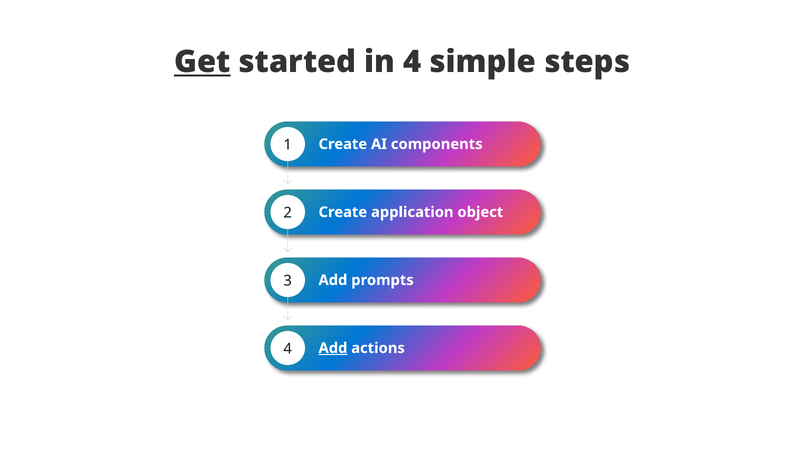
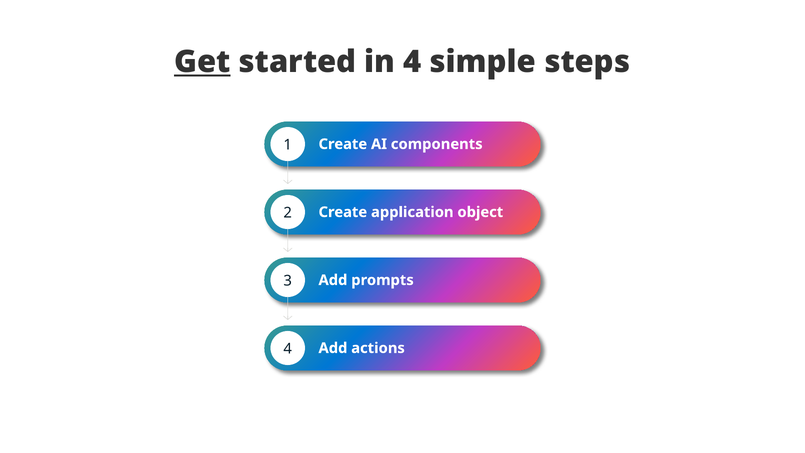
Add at (333, 348) underline: present -> none
